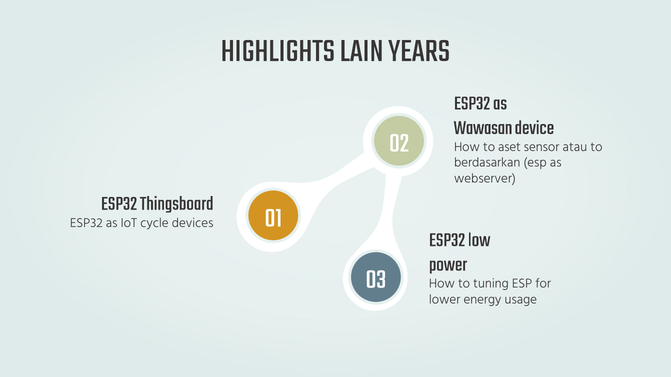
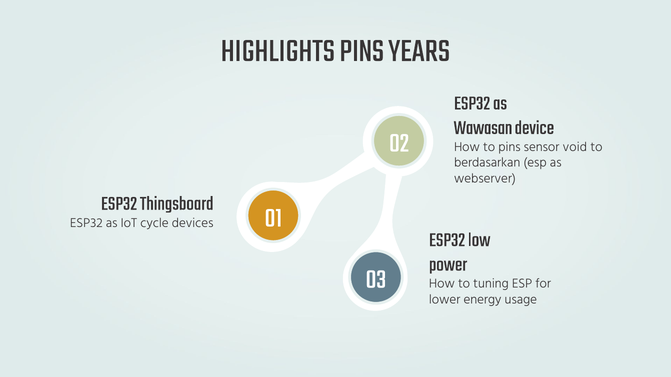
HIGHLIGHTS LAIN: LAIN -> PINS
to aset: aset -> pins
atau: atau -> void
